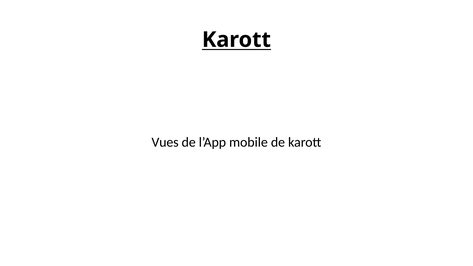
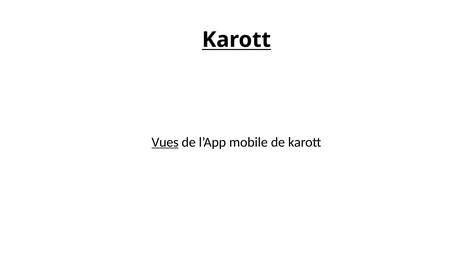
Vues underline: none -> present
